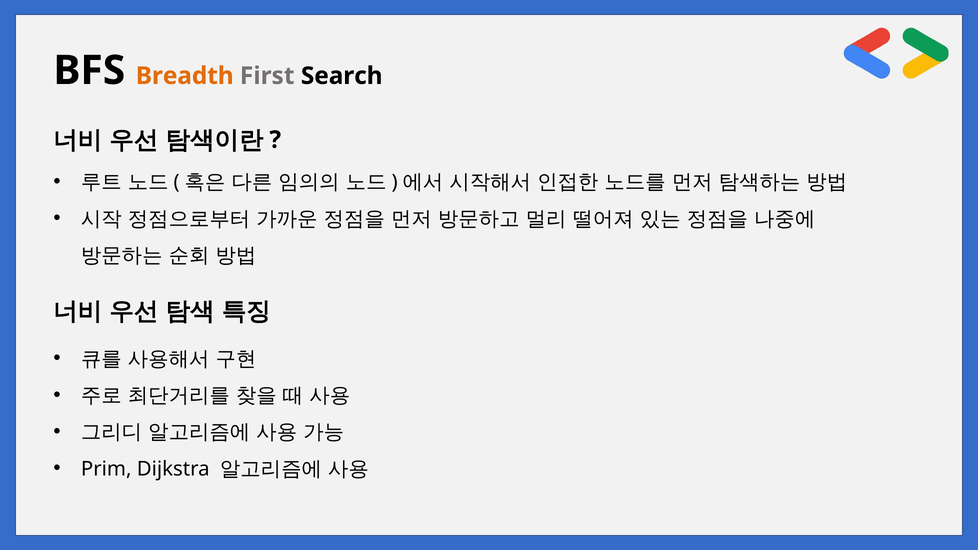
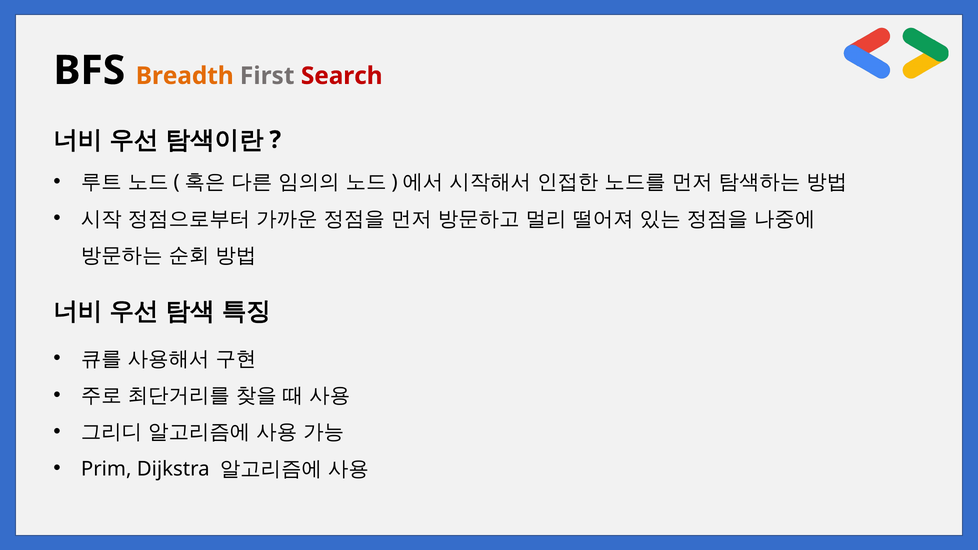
Search colour: black -> red
